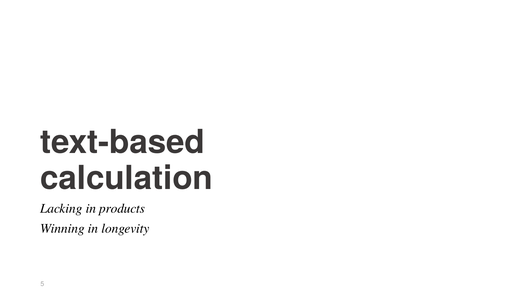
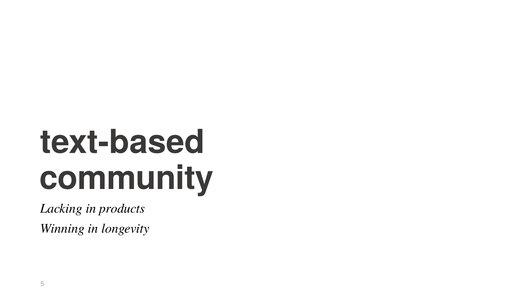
calculation: calculation -> community
